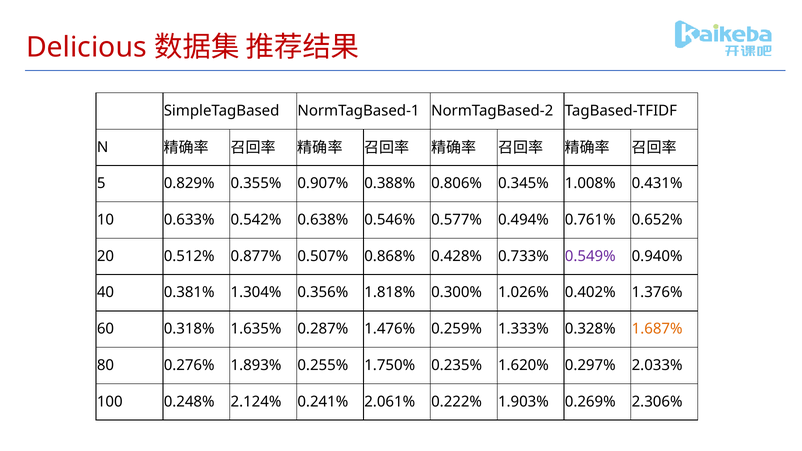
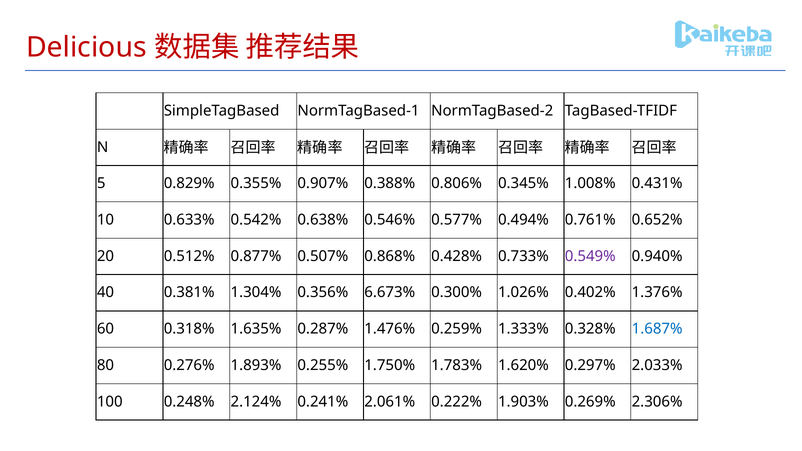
1.818%: 1.818% -> 6.673%
1.687% colour: orange -> blue
0.235%: 0.235% -> 1.783%
